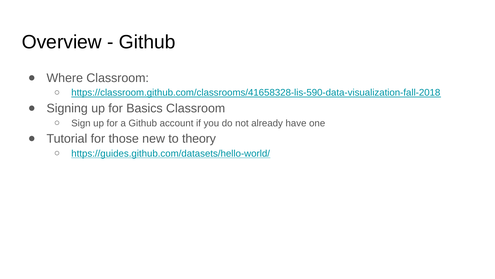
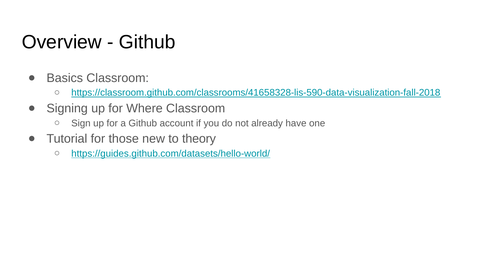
Where: Where -> Basics
Basics: Basics -> Where
